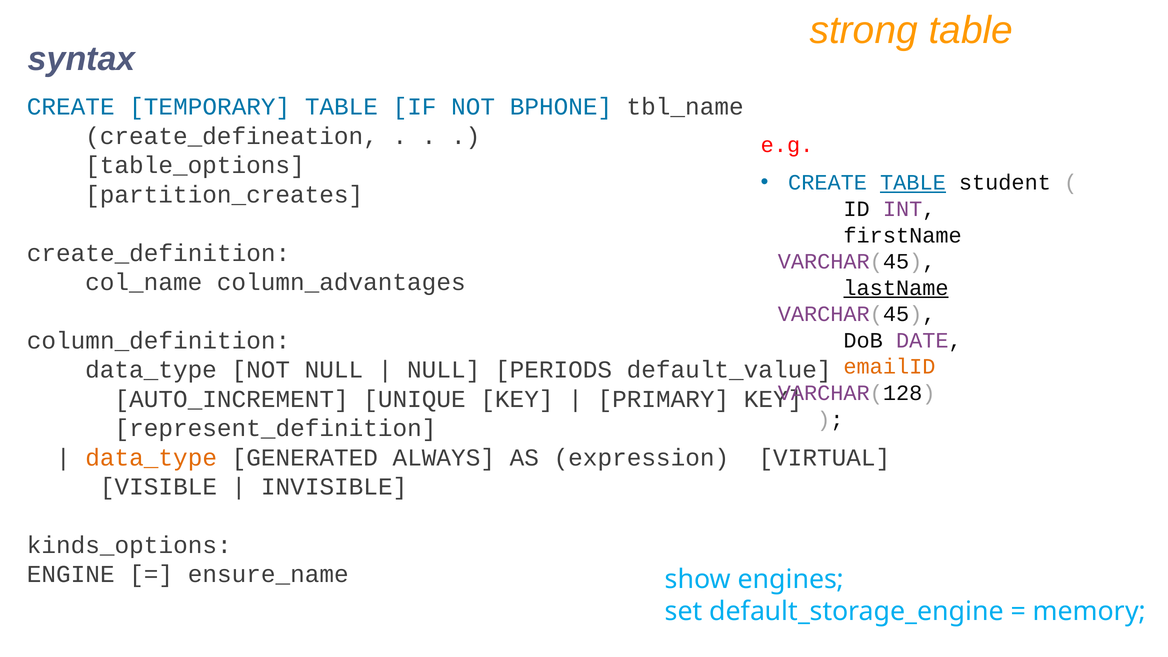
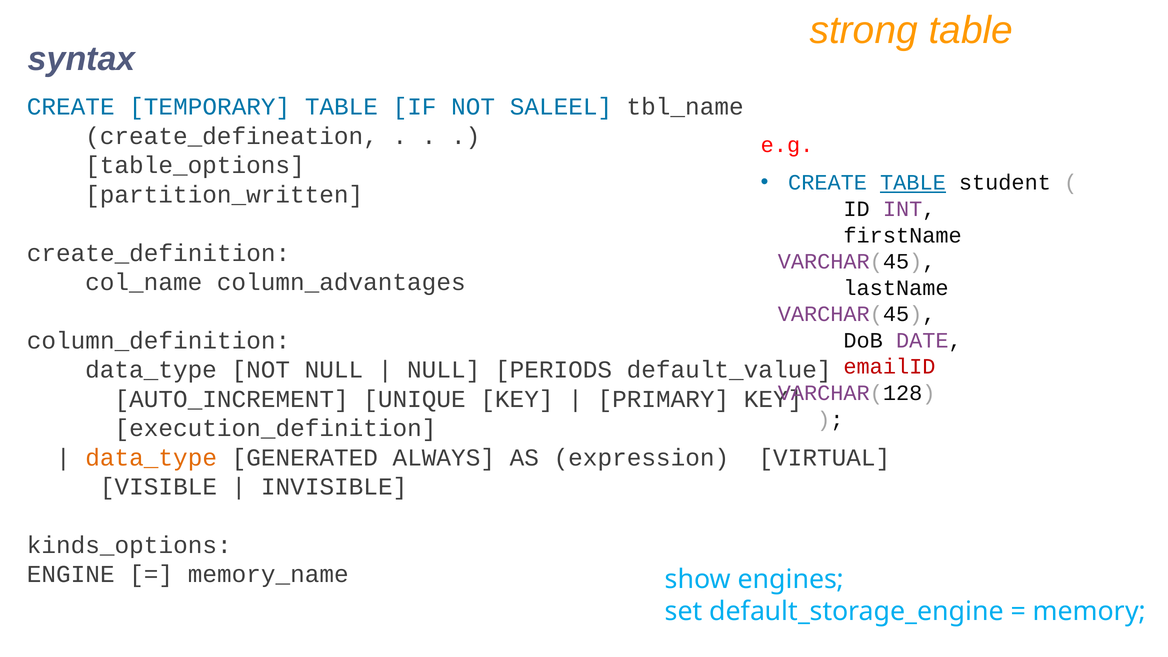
BPHONE: BPHONE -> SALEEL
partition_creates: partition_creates -> partition_written
lastName underline: present -> none
emailID colour: orange -> red
represent_definition: represent_definition -> execution_definition
ensure_name: ensure_name -> memory_name
